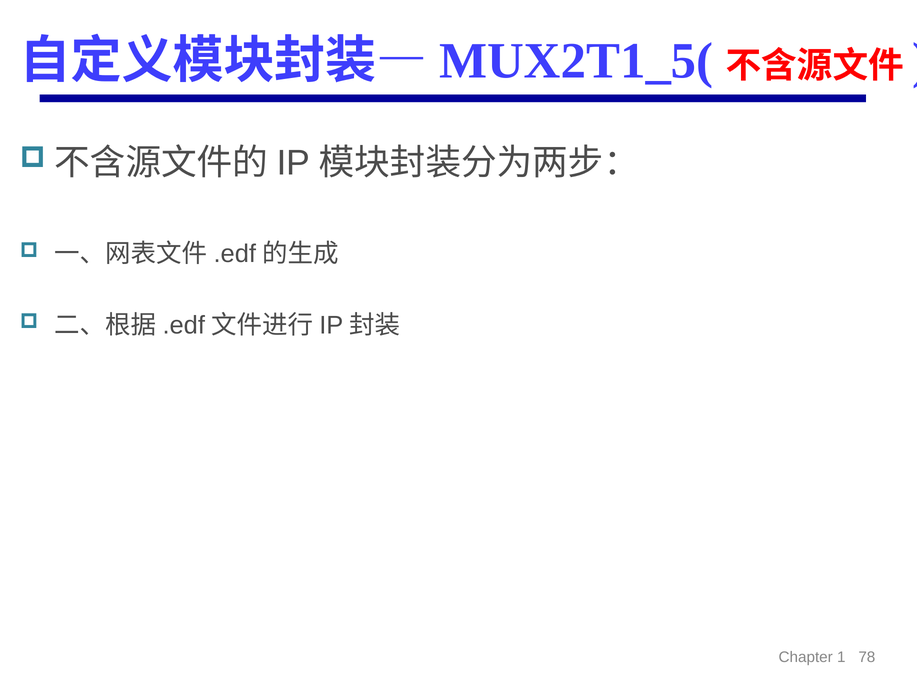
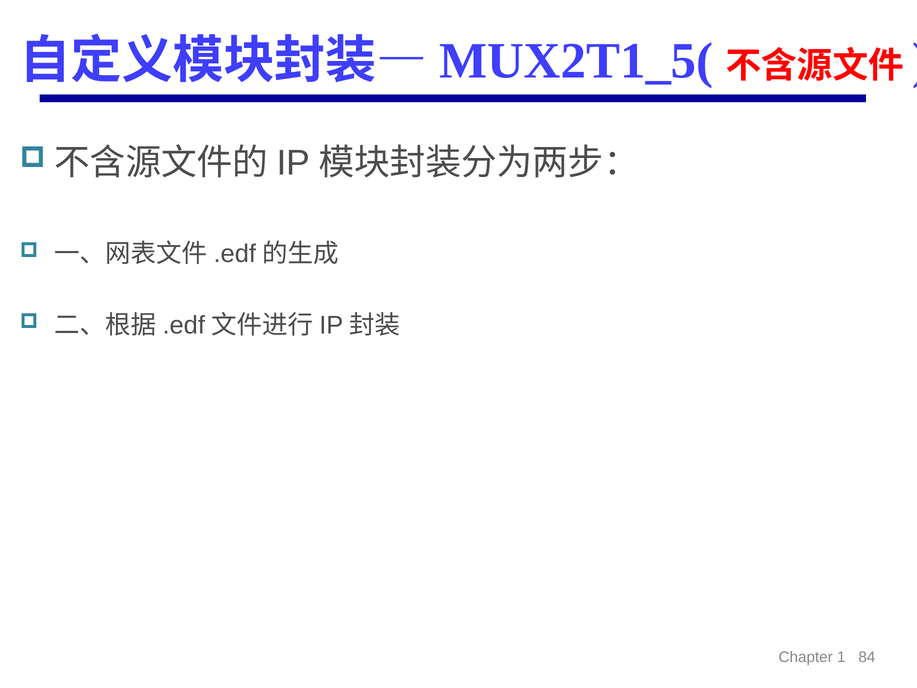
78: 78 -> 84
